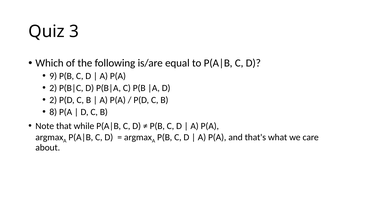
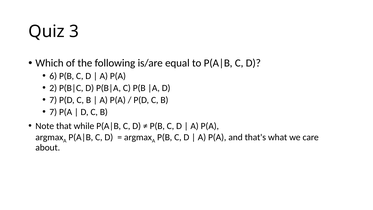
9: 9 -> 6
2 at (53, 100): 2 -> 7
8 at (53, 112): 8 -> 7
